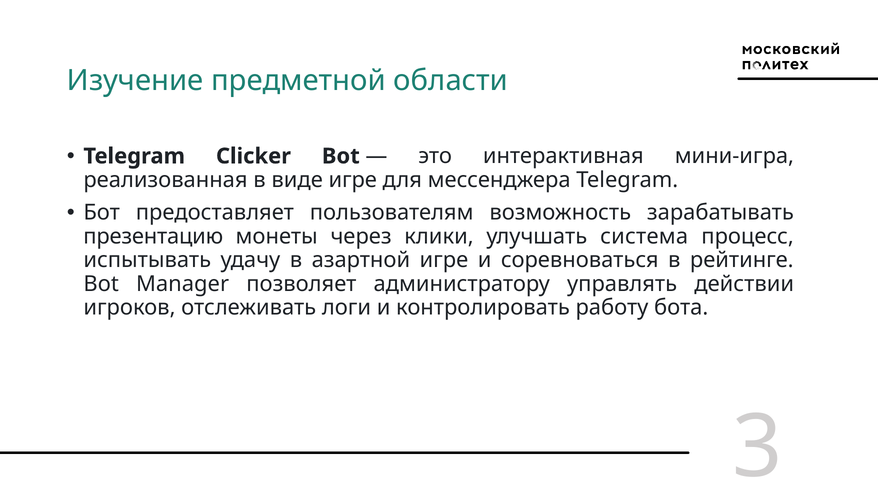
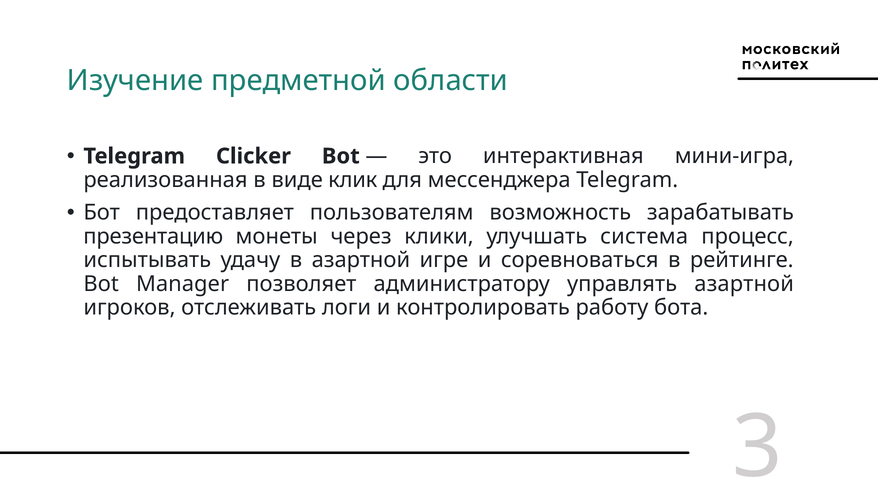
виде игре: игре -> клик
управлять действии: действии -> азартной
